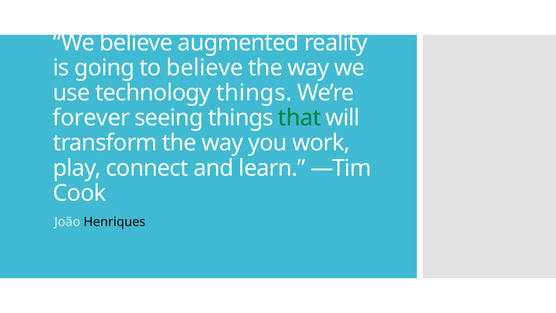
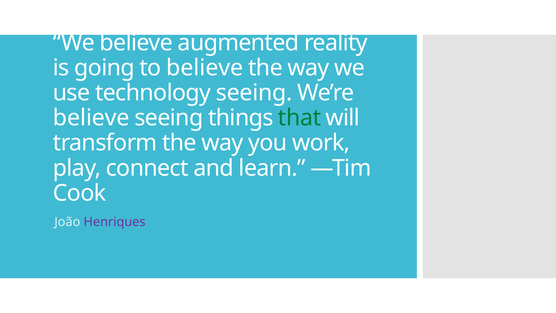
technology things: things -> seeing
forever at (91, 118): forever -> believe
Henriques colour: black -> purple
